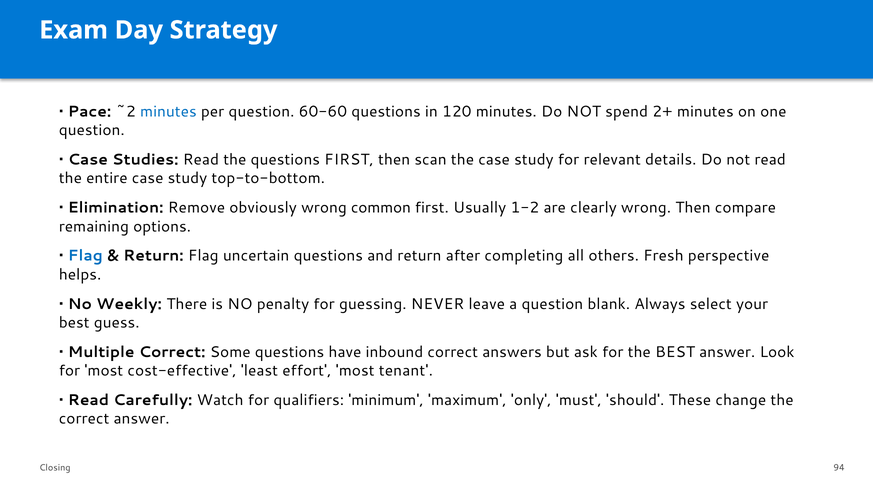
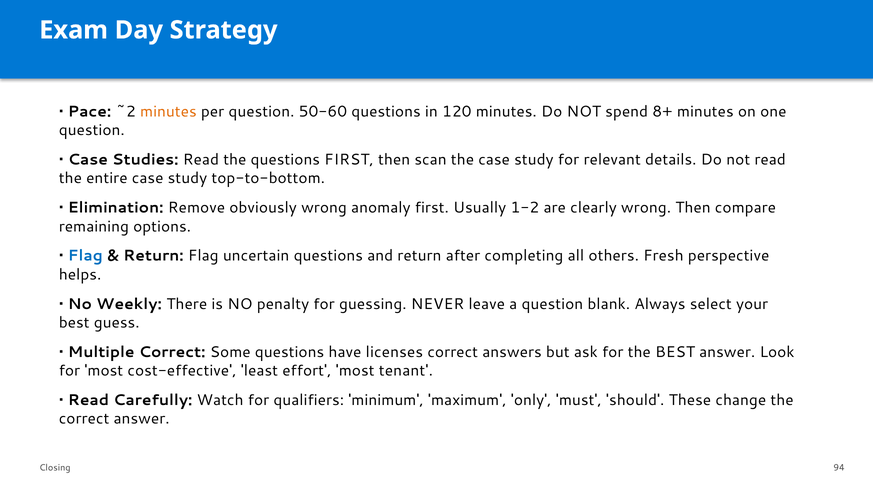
minutes at (168, 112) colour: blue -> orange
60-60: 60-60 -> 50-60
2+: 2+ -> 8+
common: common -> anomaly
inbound: inbound -> licenses
